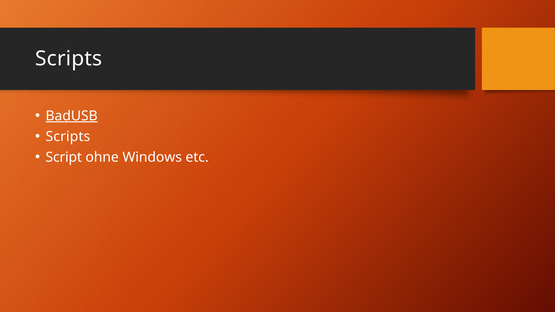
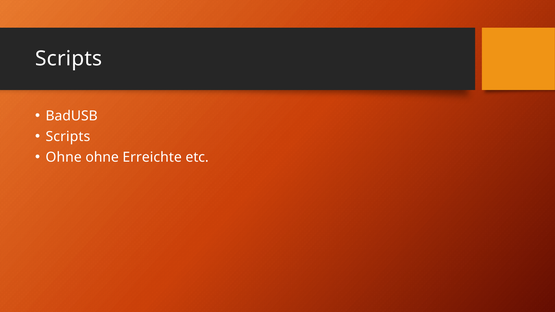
BadUSB underline: present -> none
Script at (64, 157): Script -> Ohne
Windows: Windows -> Erreichte
